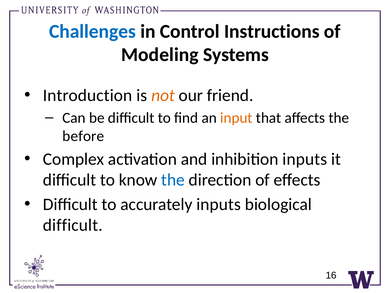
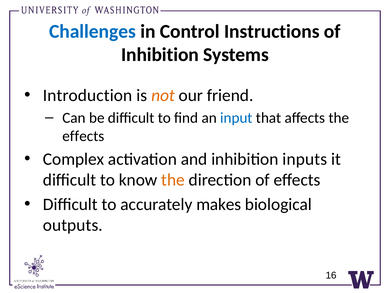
Modeling at (160, 55): Modeling -> Inhibition
input colour: orange -> blue
before at (83, 136): before -> effects
the at (173, 180) colour: blue -> orange
accurately inputs: inputs -> makes
difficult at (73, 225): difficult -> outputs
